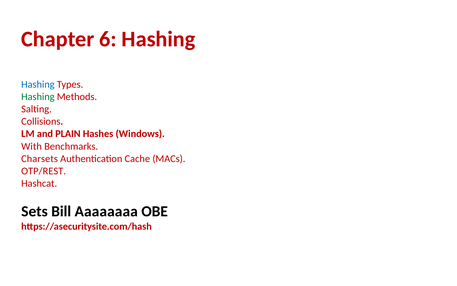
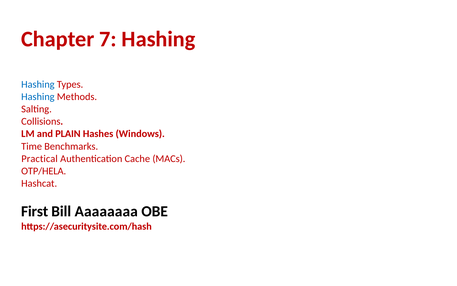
6: 6 -> 7
Hashing at (38, 97) colour: green -> blue
With: With -> Time
Charsets: Charsets -> Practical
OTP/REST: OTP/REST -> OTP/HELA
Sets: Sets -> First
